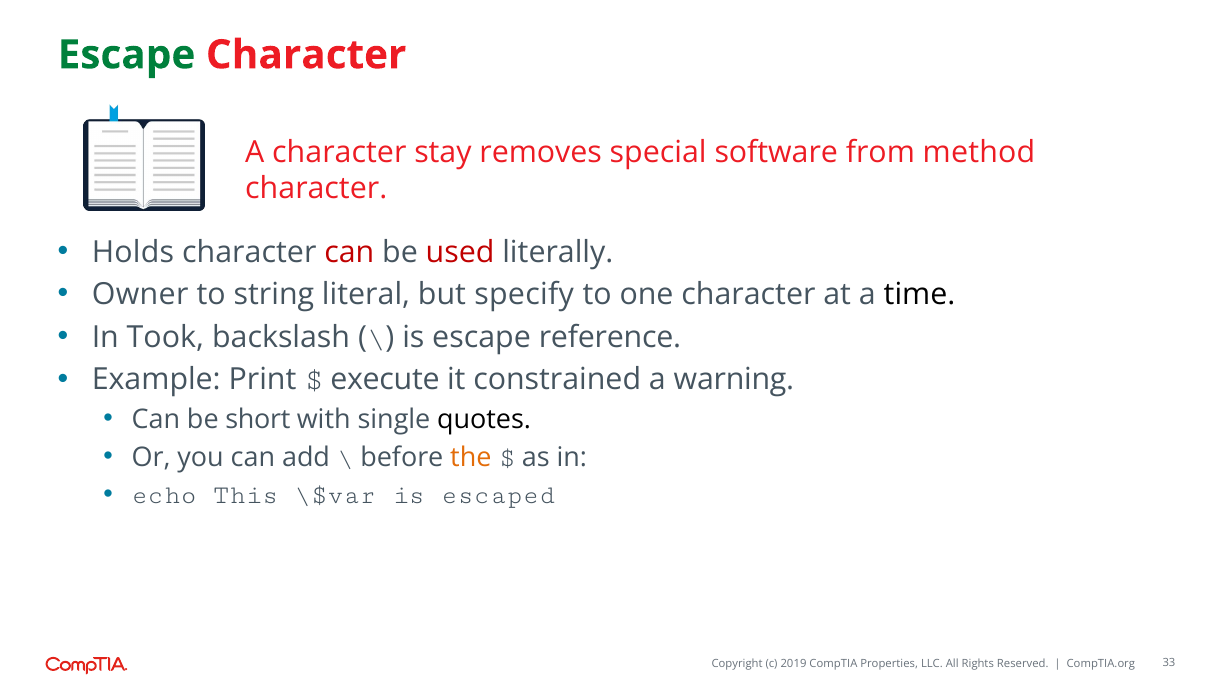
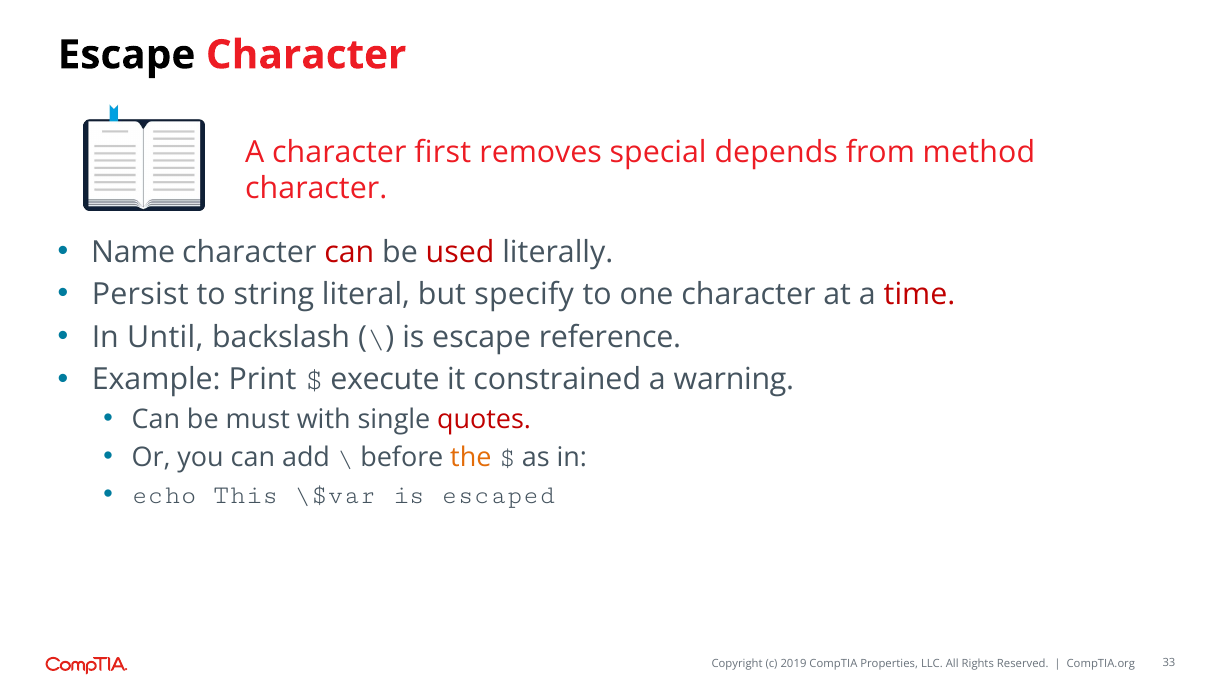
Escape at (127, 55) colour: green -> black
stay: stay -> first
software: software -> depends
Holds: Holds -> Name
Owner: Owner -> Persist
time colour: black -> red
Took: Took -> Until
short: short -> must
quotes colour: black -> red
